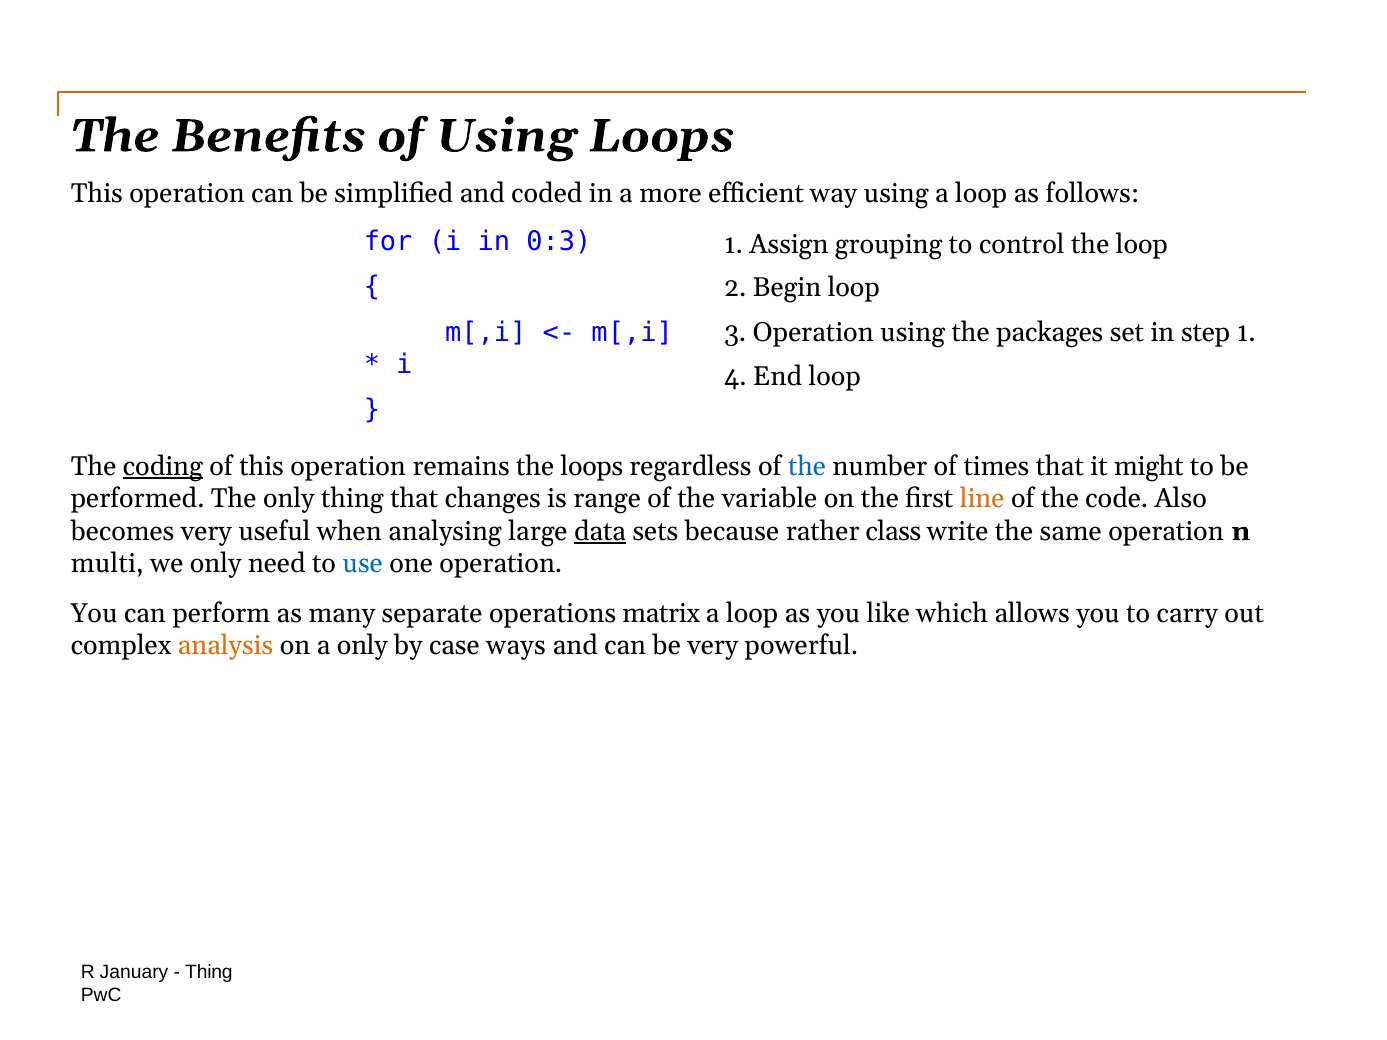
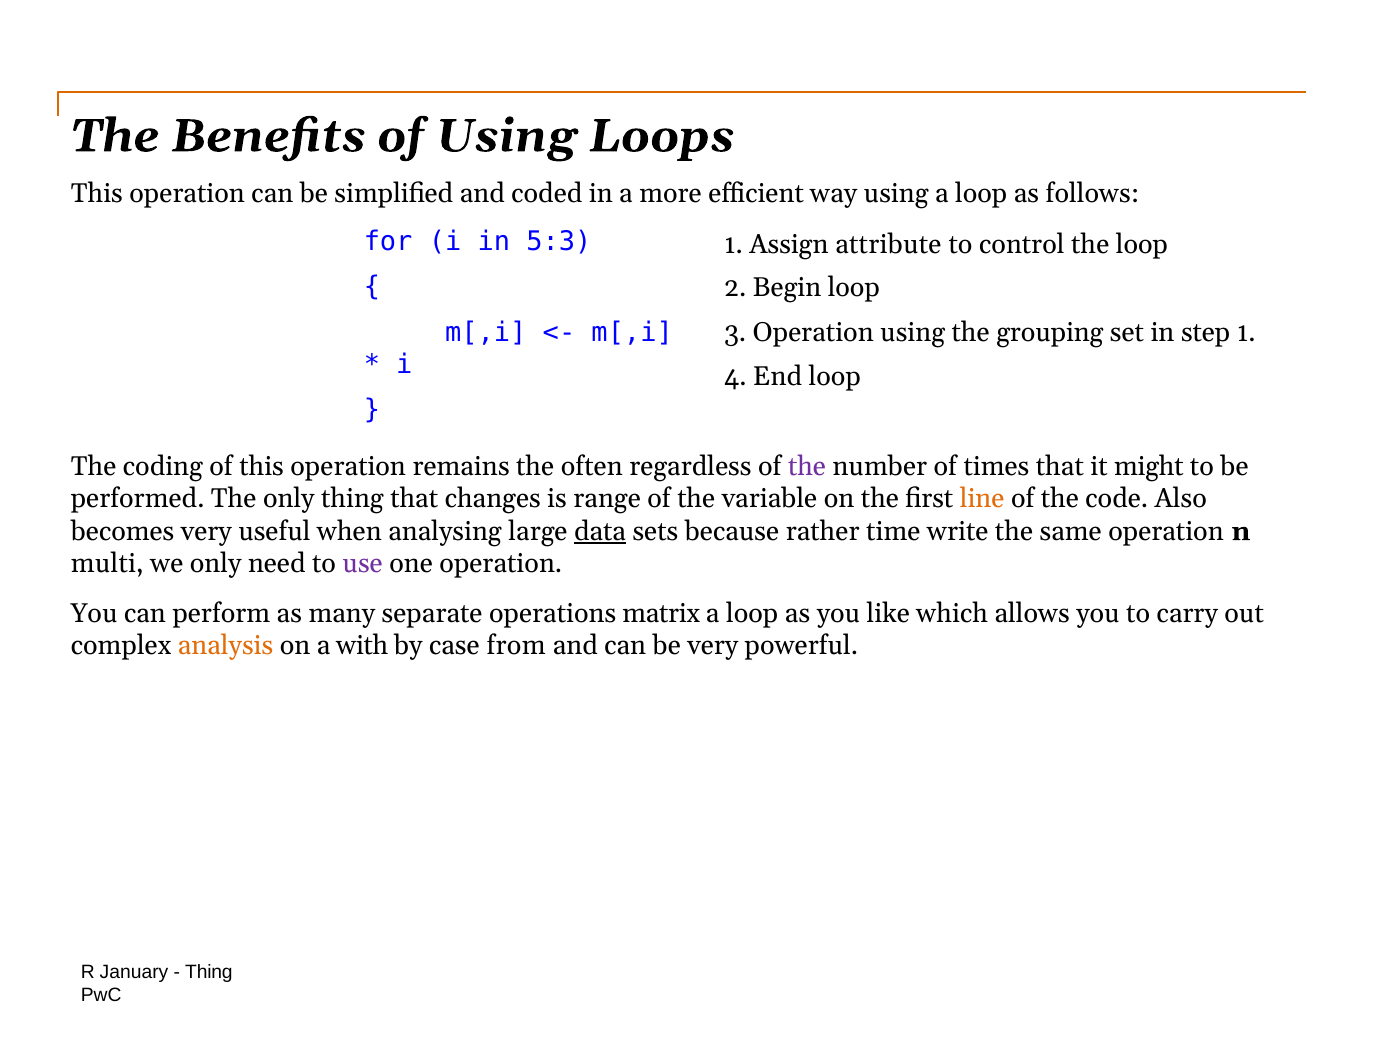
0:3: 0:3 -> 5:3
grouping: grouping -> attribute
packages: packages -> grouping
coding underline: present -> none
the loops: loops -> often
the at (807, 467) colour: blue -> purple
class: class -> time
use colour: blue -> purple
a only: only -> with
ways: ways -> from
